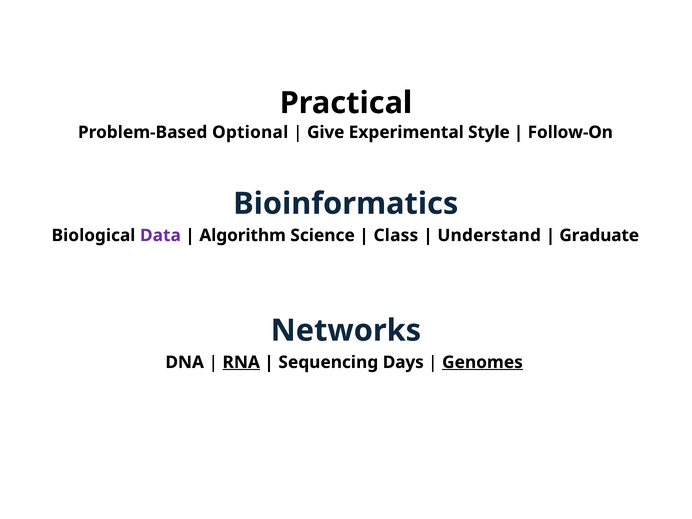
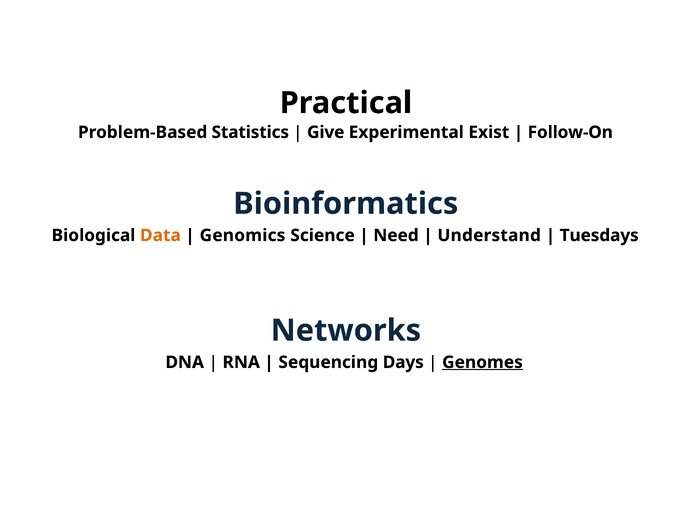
Optional: Optional -> Statistics
Style: Style -> Exist
Data colour: purple -> orange
Algorithm: Algorithm -> Genomics
Class: Class -> Need
Graduate: Graduate -> Tuesdays
RNA underline: present -> none
